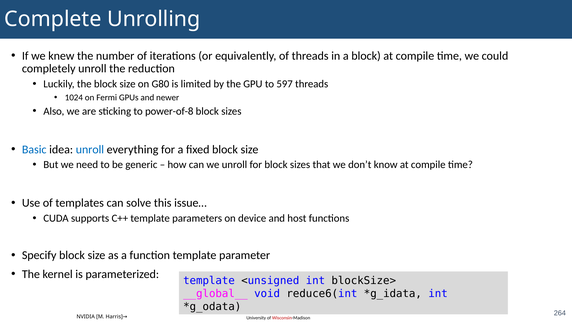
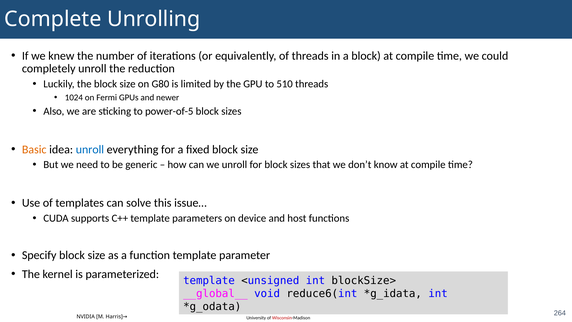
597: 597 -> 510
power-of-8: power-of-8 -> power-of-5
Basic colour: blue -> orange
